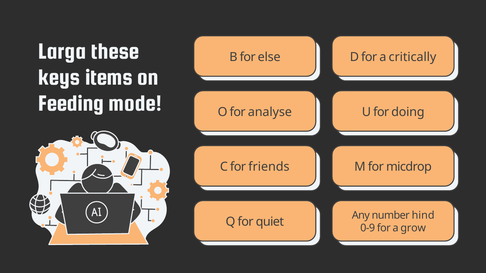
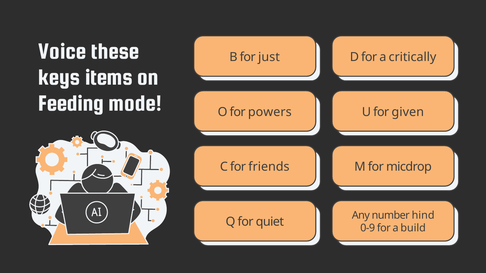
Larga: Larga -> Voice
else: else -> just
analyse: analyse -> powers
doing: doing -> given
grow: grow -> build
